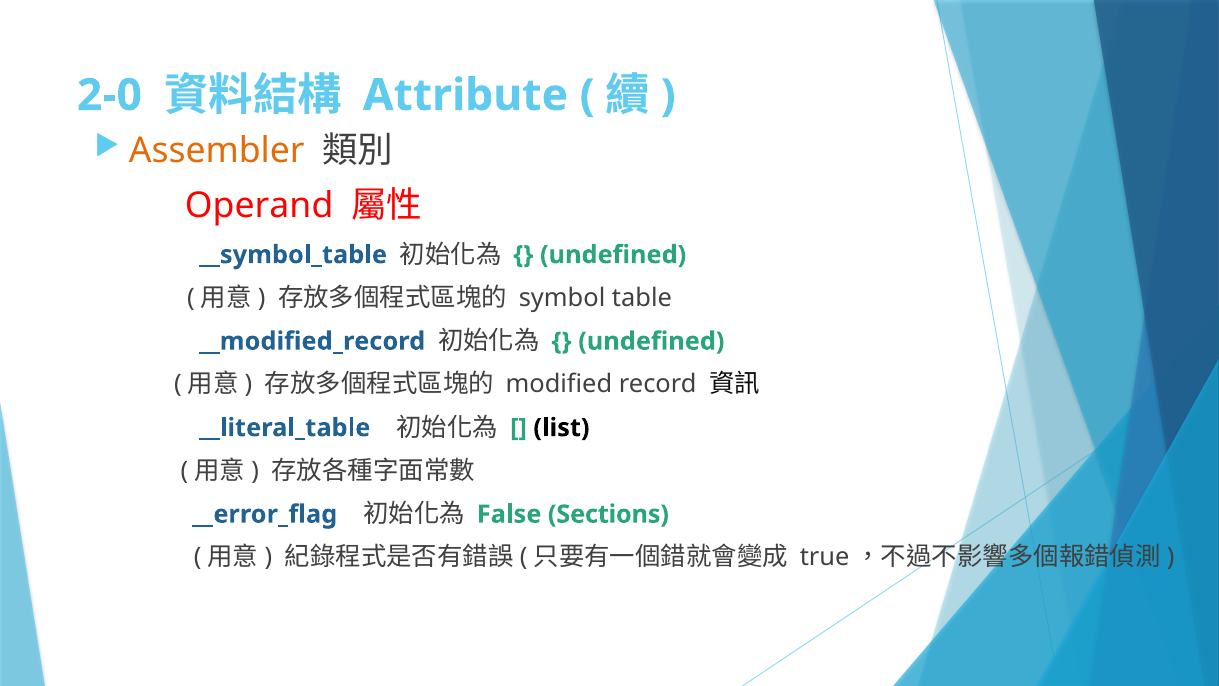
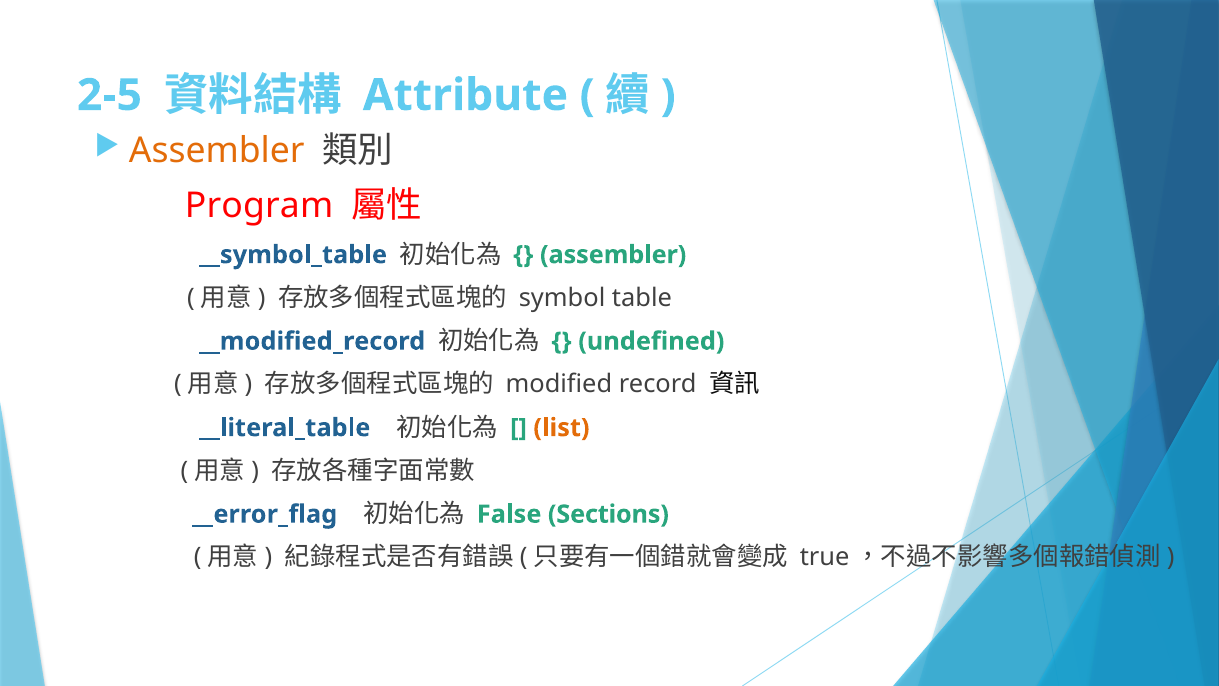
2-0: 2-0 -> 2-5
Operand: Operand -> Program
undefined at (613, 255): undefined -> assembler
list colour: black -> orange
